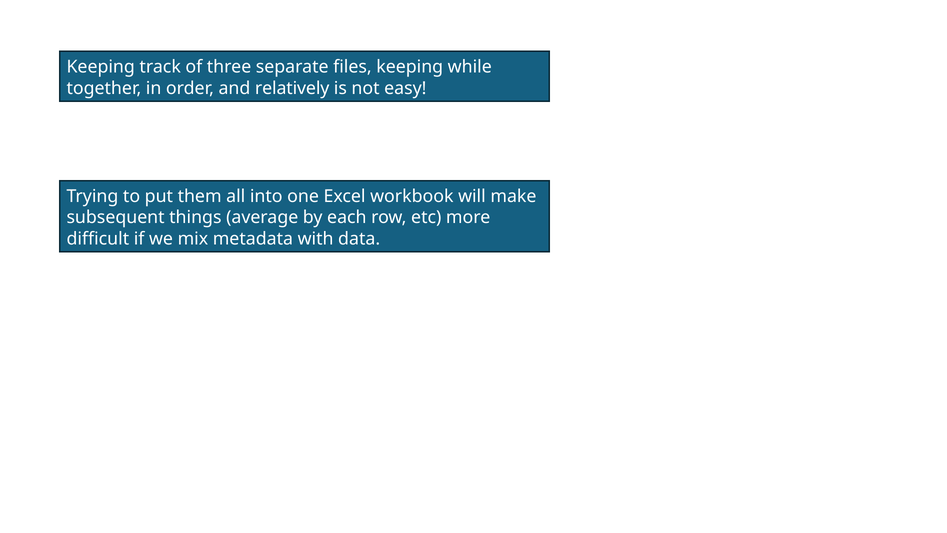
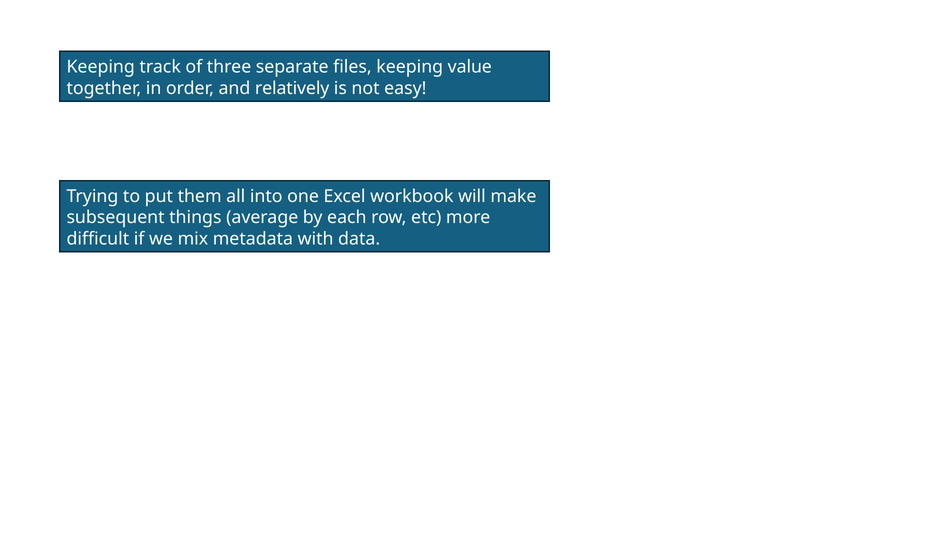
while: while -> value
